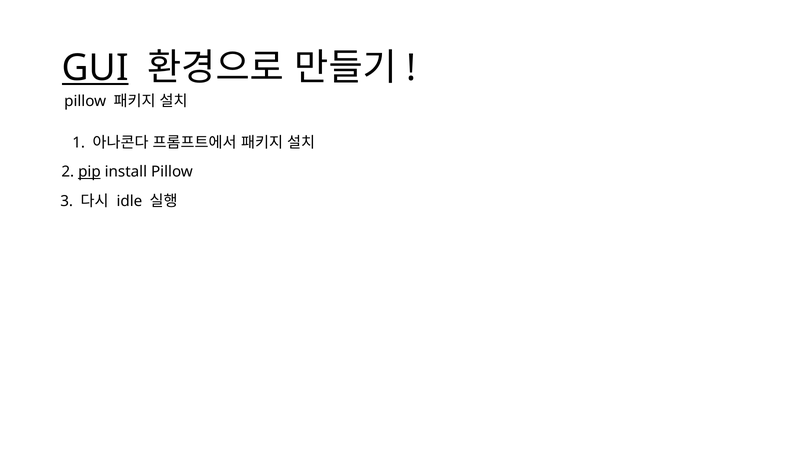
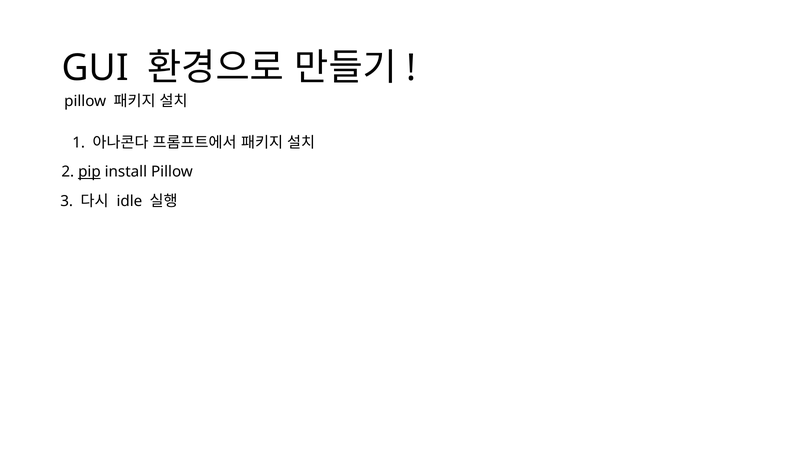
GUI underline: present -> none
